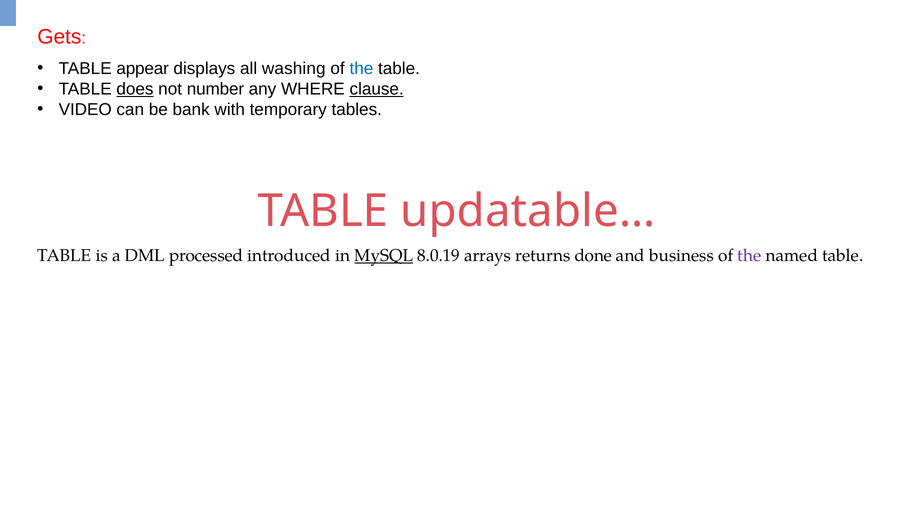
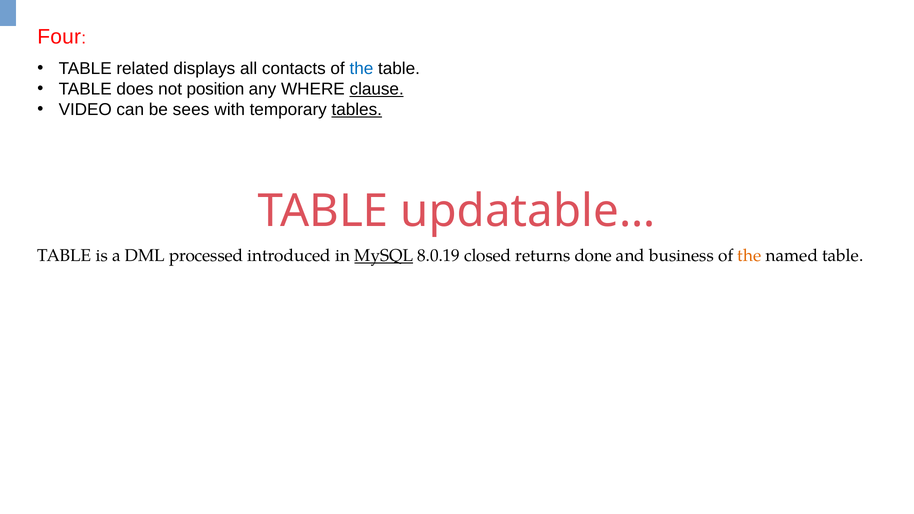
Gets: Gets -> Four
appear: appear -> related
washing: washing -> contacts
does underline: present -> none
number: number -> position
bank: bank -> sees
tables underline: none -> present
arrays: arrays -> closed
the at (749, 256) colour: purple -> orange
